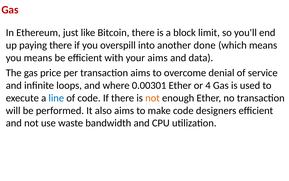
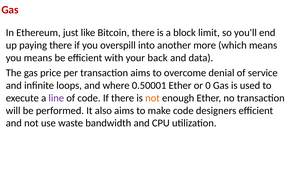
done: done -> more
your aims: aims -> back
0.00301: 0.00301 -> 0.50001
4: 4 -> 0
line colour: blue -> purple
